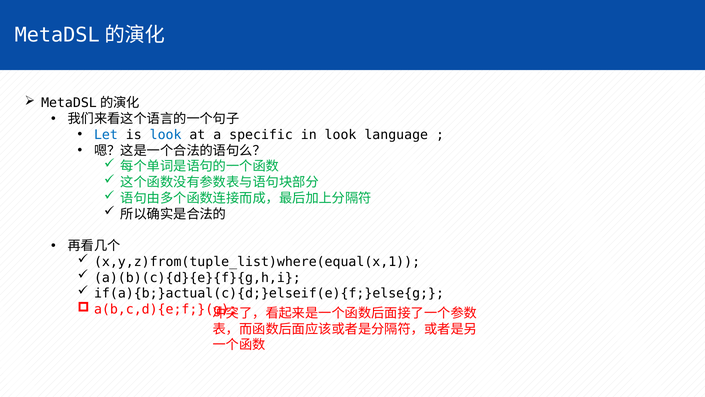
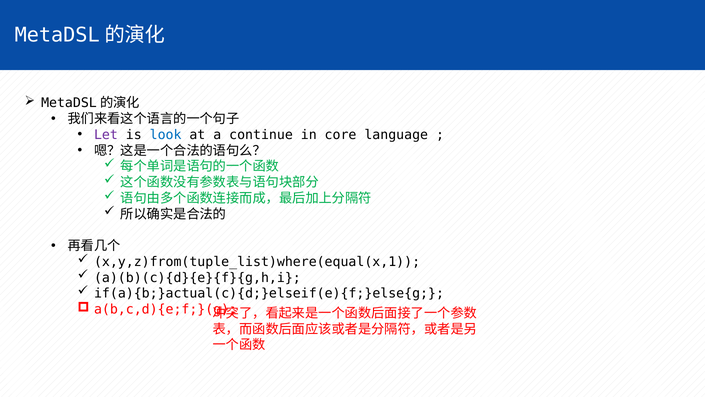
Let colour: blue -> purple
specific: specific -> continue
in look: look -> core
